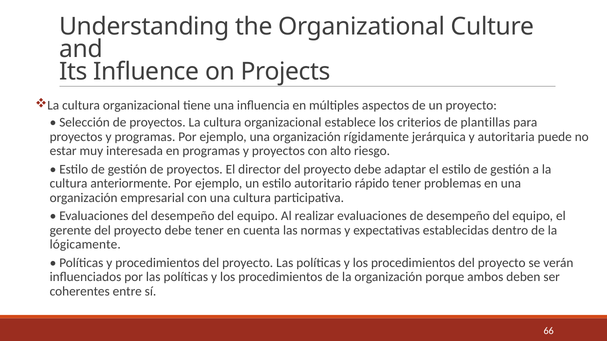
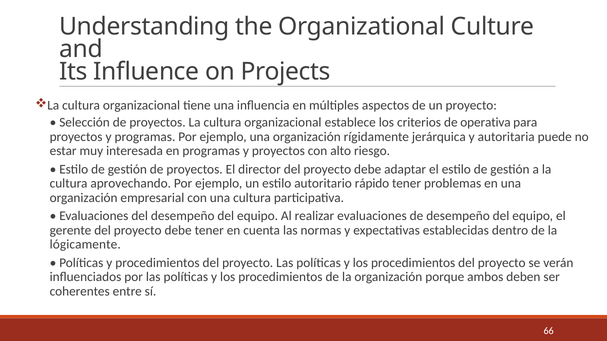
plantillas: plantillas -> operativa
anteriormente: anteriormente -> aprovechando
